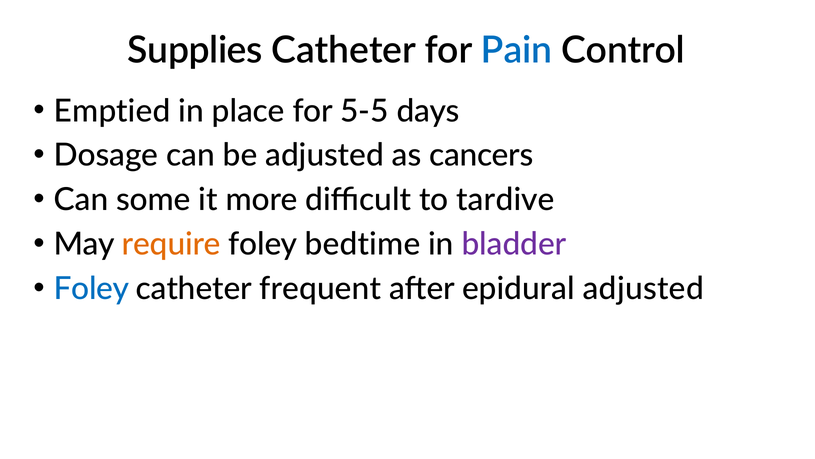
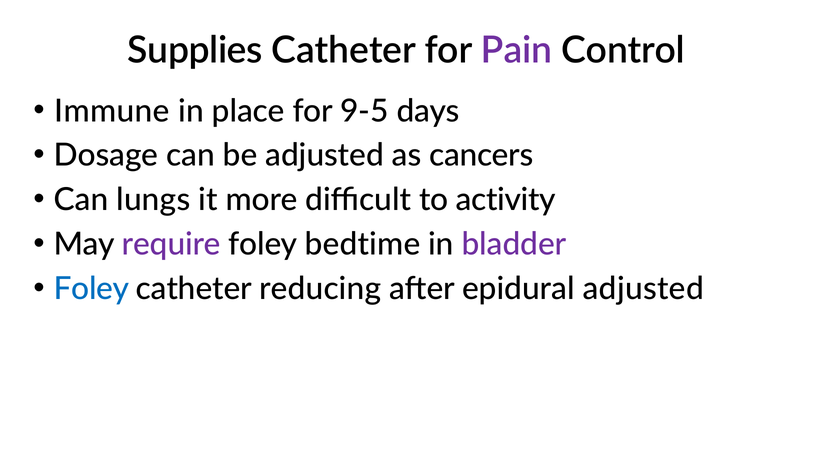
Pain colour: blue -> purple
Emptied: Emptied -> Immune
5-5: 5-5 -> 9-5
some: some -> lungs
tardive: tardive -> activity
require colour: orange -> purple
frequent: frequent -> reducing
